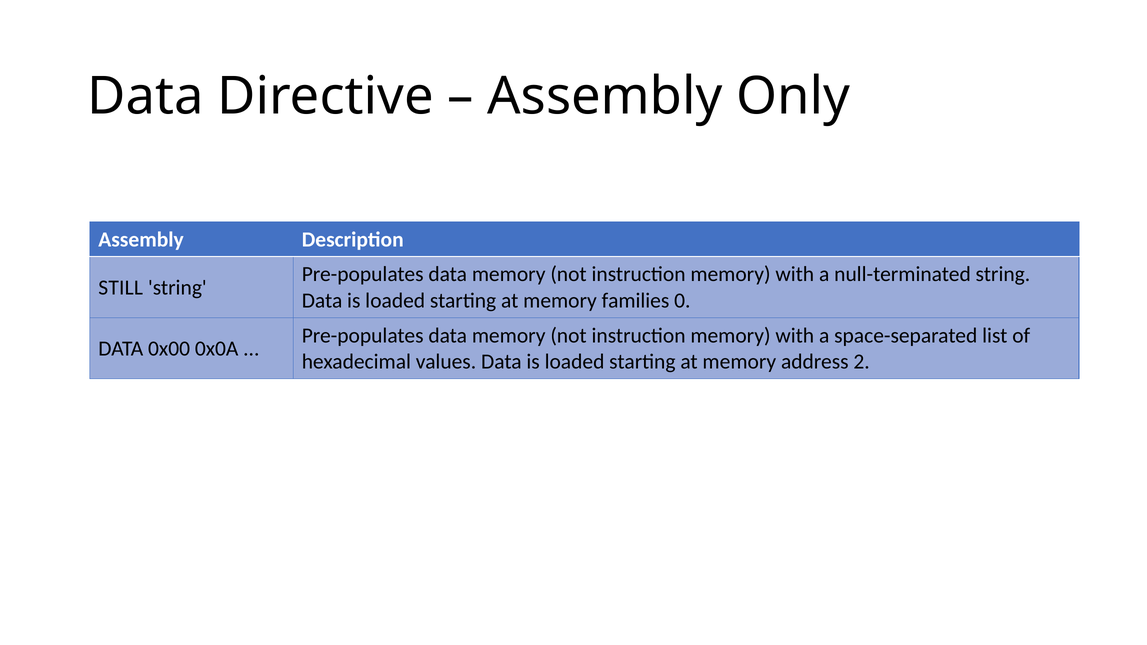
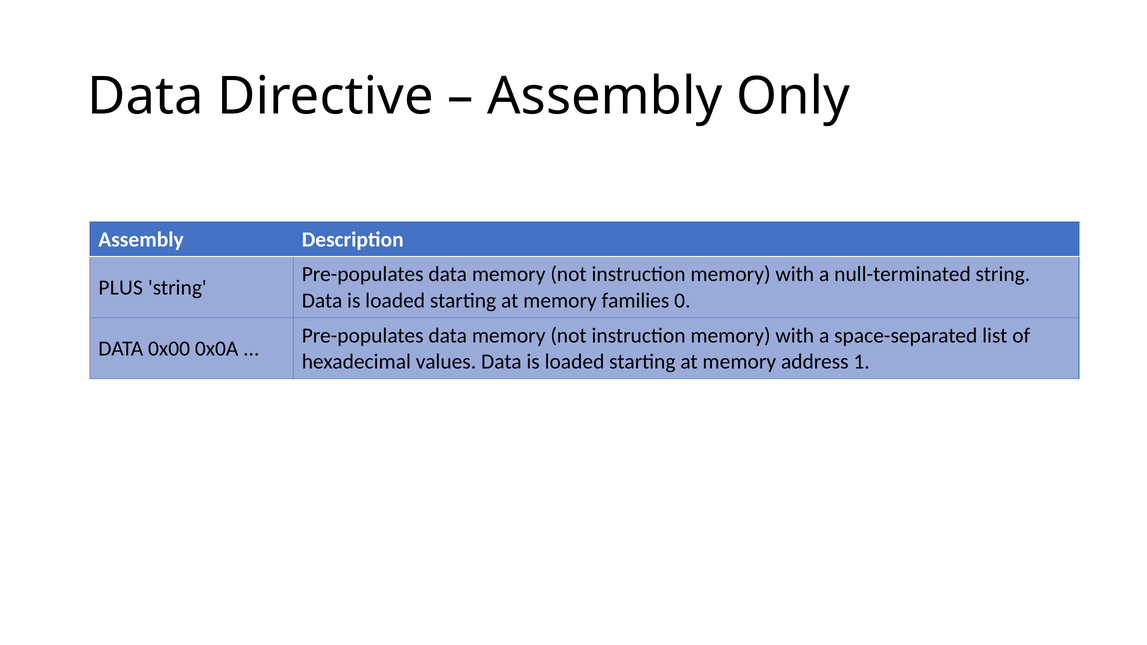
STILL: STILL -> PLUS
2: 2 -> 1
